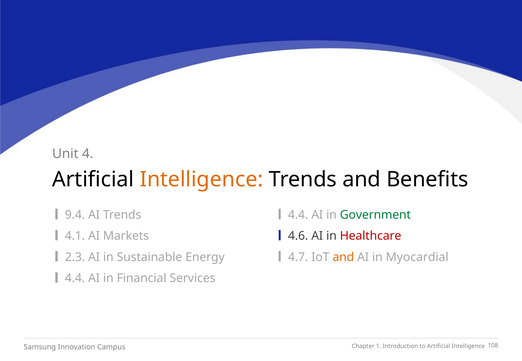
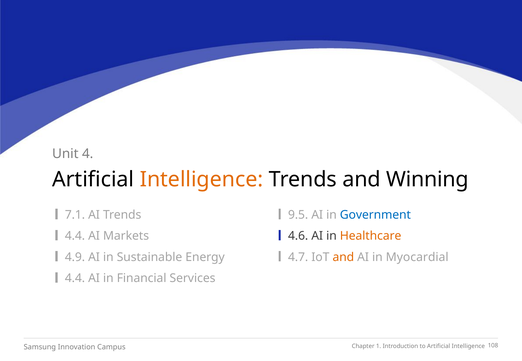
Benefits: Benefits -> Winning
9.4: 9.4 -> 7.1
4.4 at (298, 215): 4.4 -> 9.5
Government colour: green -> blue
4.1 at (75, 236): 4.1 -> 4.4
Healthcare colour: red -> orange
2.3: 2.3 -> 4.9
